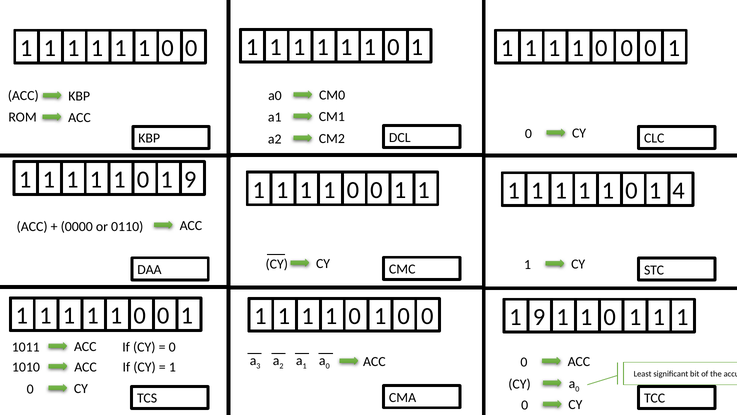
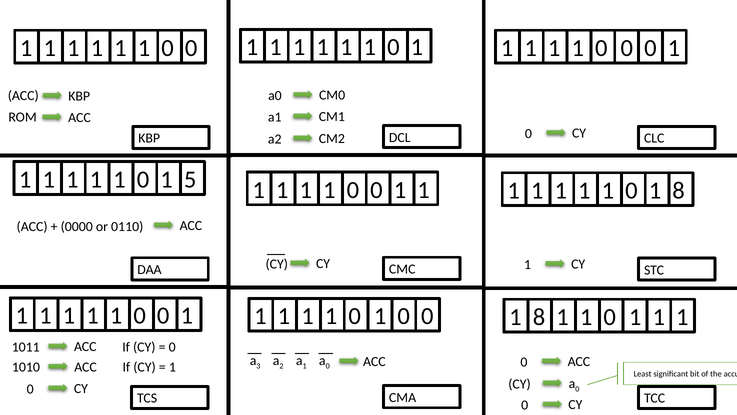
0 1 9: 9 -> 5
0 1 4: 4 -> 8
9 at (539, 317): 9 -> 8
